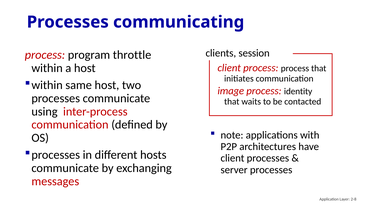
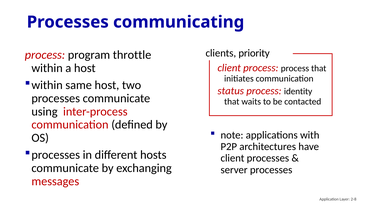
session: session -> priority
image: image -> status
